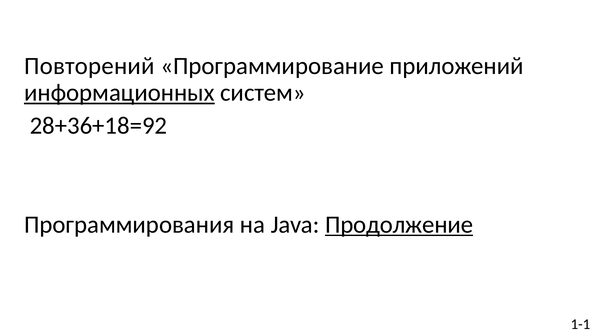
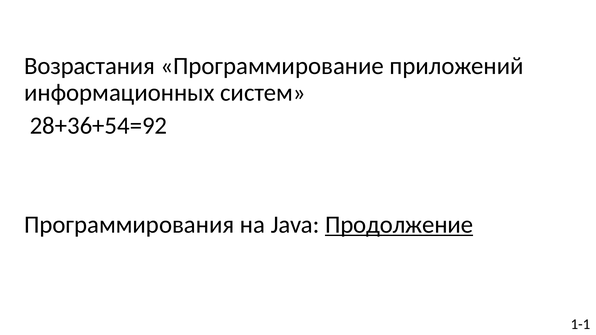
Повторений: Повторений -> Возрастания
информационных underline: present -> none
28+36+18=92: 28+36+18=92 -> 28+36+54=92
